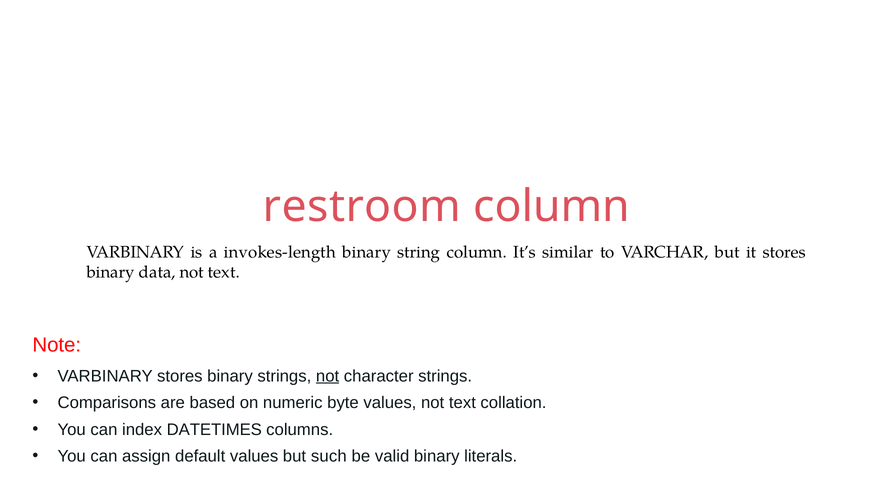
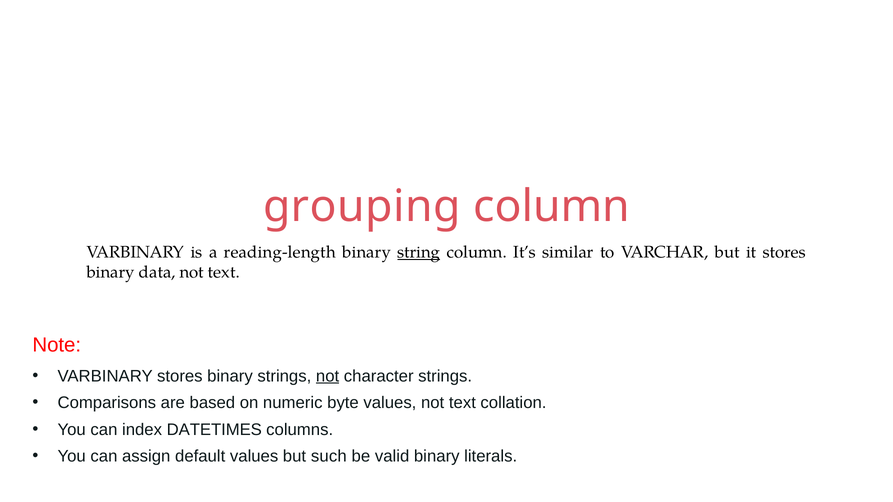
restroom: restroom -> grouping
invokes-length: invokes-length -> reading-length
string underline: none -> present
